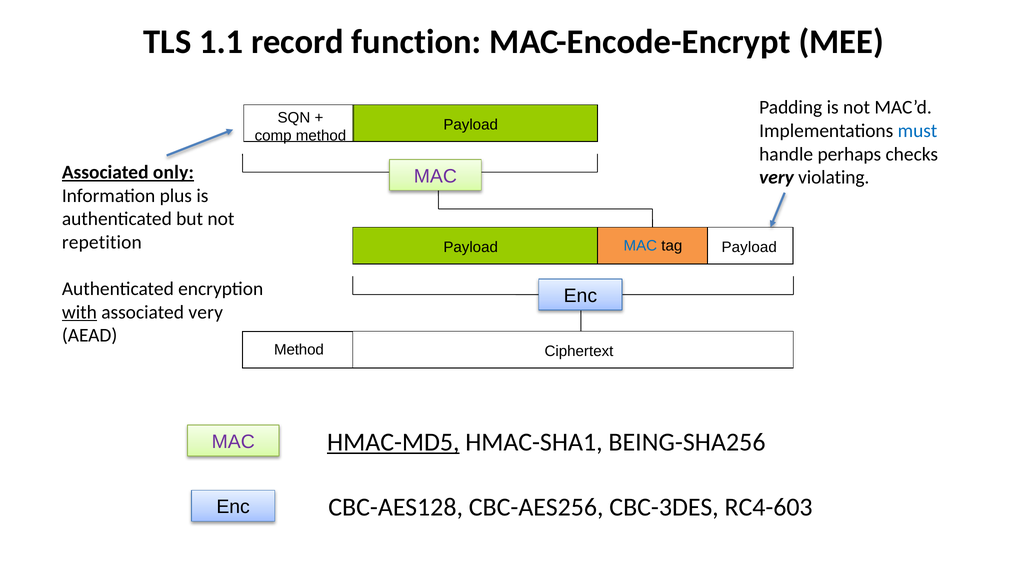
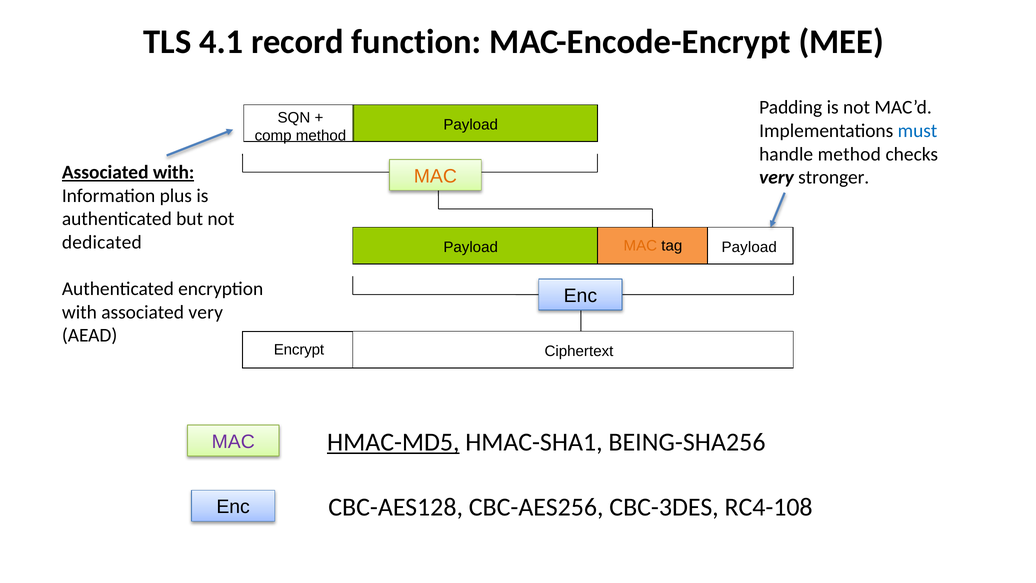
1.1: 1.1 -> 4.1
handle perhaps: perhaps -> method
Associated only: only -> with
MAC at (435, 176) colour: purple -> orange
violating: violating -> stronger
repetition: repetition -> dedicated
MAC at (640, 246) colour: blue -> orange
with at (79, 312) underline: present -> none
Method at (299, 350): Method -> Encrypt
RC4-603: RC4-603 -> RC4-108
